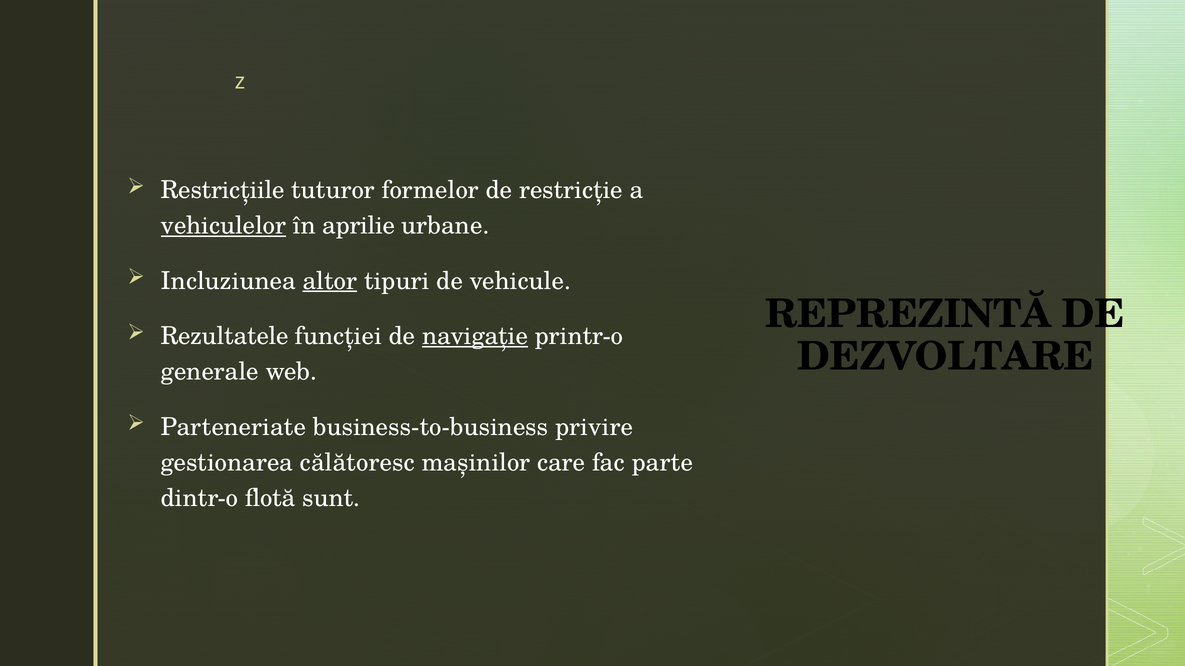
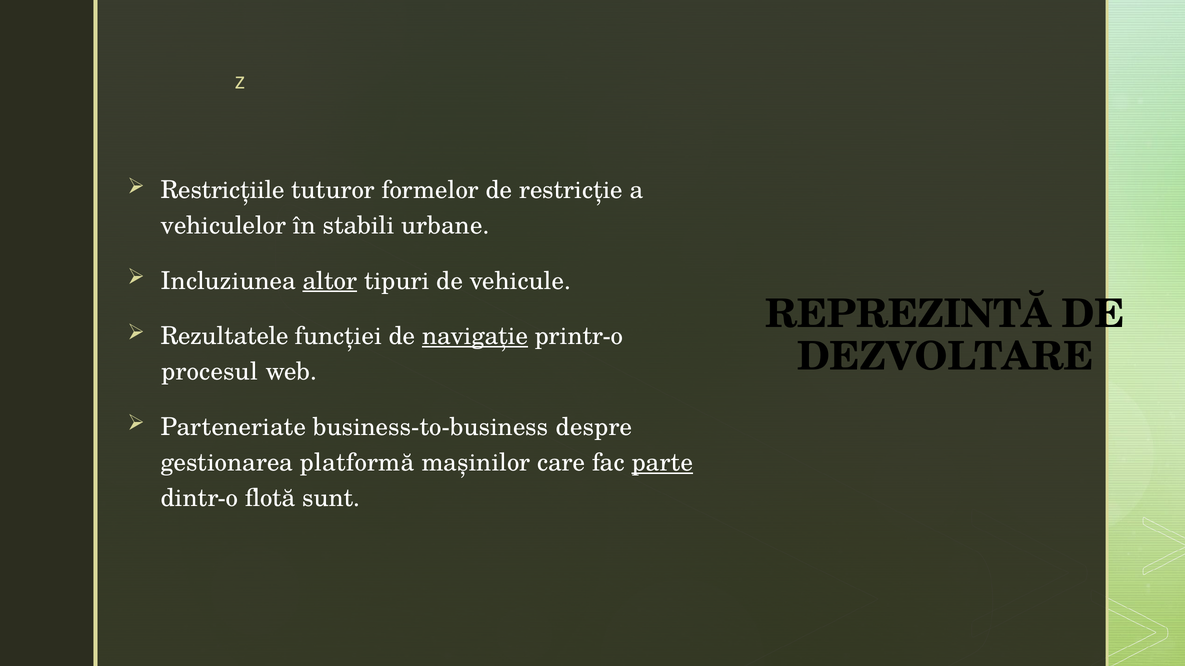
vehiculelor underline: present -> none
aprilie: aprilie -> stabili
generale: generale -> procesul
privire: privire -> despre
călătoresc: călătoresc -> platformă
parte underline: none -> present
